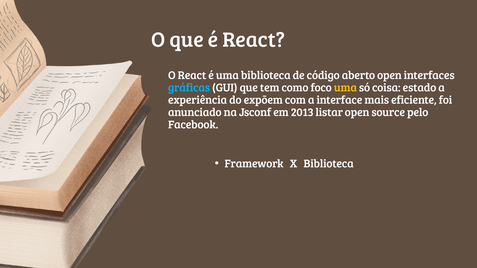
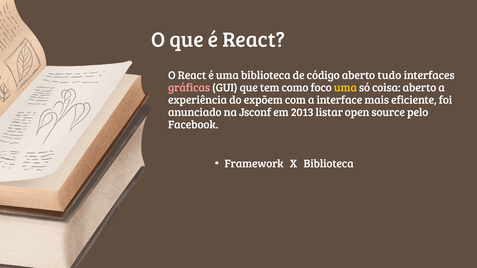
aberto open: open -> tudo
gráficas colour: light blue -> pink
coisa estado: estado -> aberto
